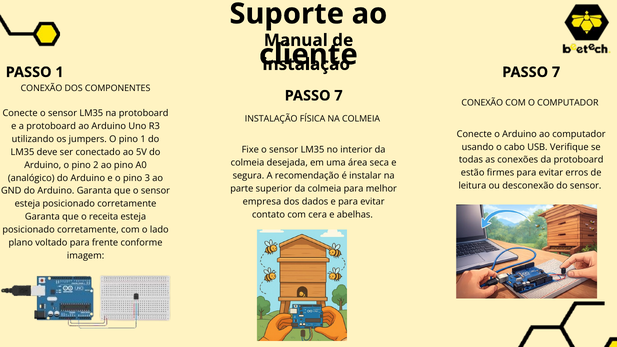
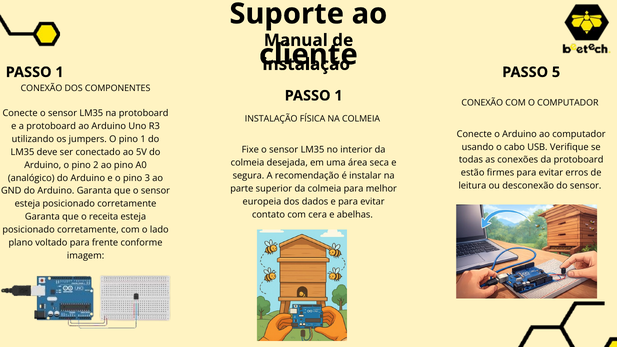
7 at (556, 72): 7 -> 5
7 at (338, 96): 7 -> 1
empresa: empresa -> europeia
